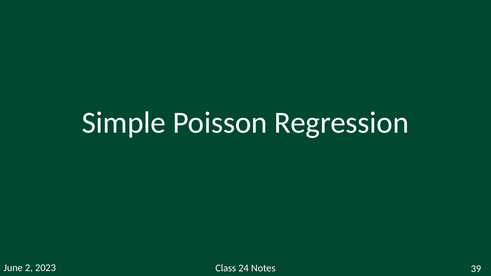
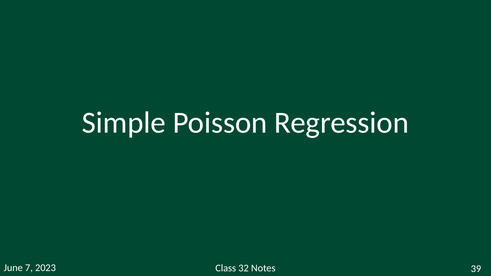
2: 2 -> 7
24: 24 -> 32
